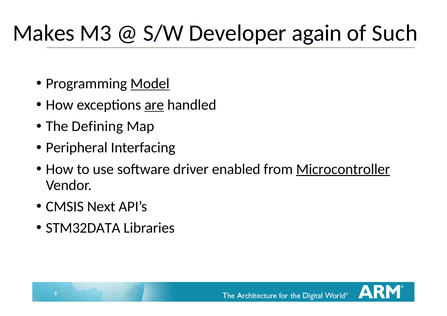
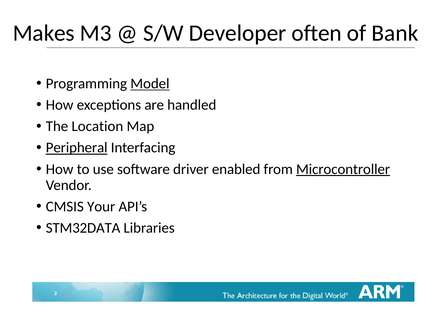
again: again -> often
Such: Such -> Bank
are underline: present -> none
Defining: Defining -> Location
Peripheral underline: none -> present
Next: Next -> Your
